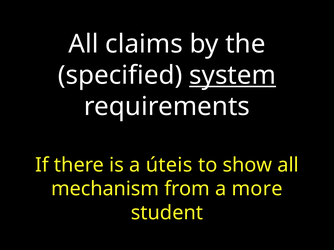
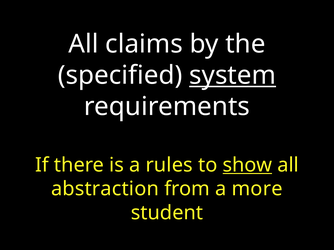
úteis: úteis -> rules
show underline: none -> present
mechanism: mechanism -> abstraction
